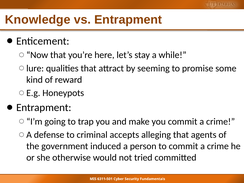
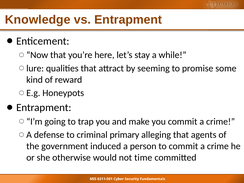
accepts: accepts -> primary
tried: tried -> time
